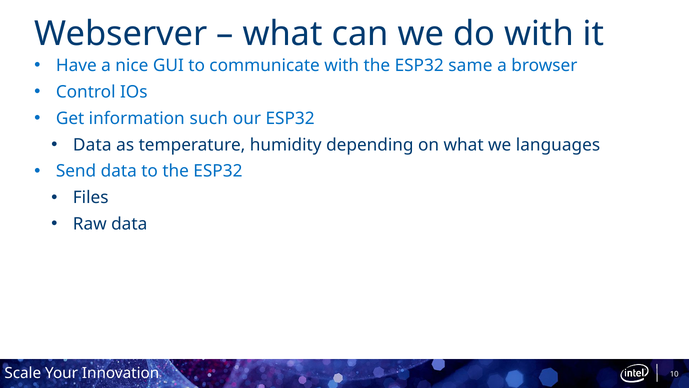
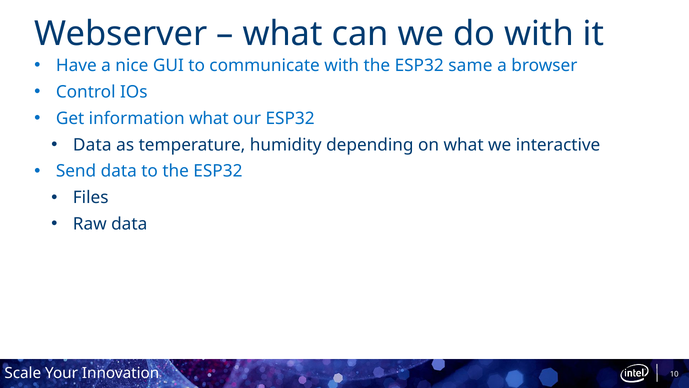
information such: such -> what
languages: languages -> interactive
